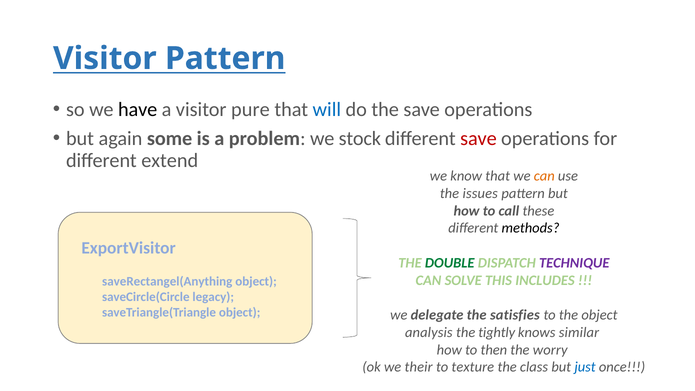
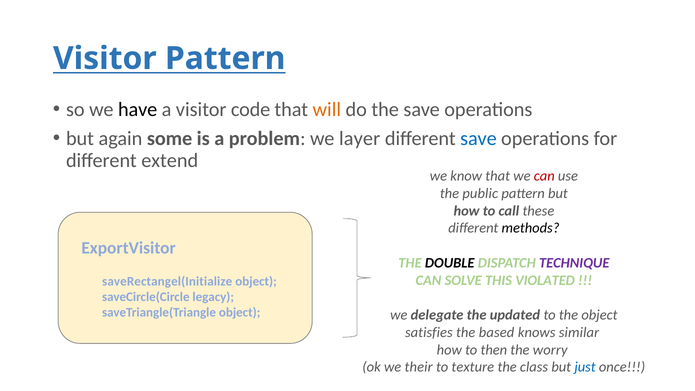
pure: pure -> code
will colour: blue -> orange
stock: stock -> layer
save at (478, 138) colour: red -> blue
can at (544, 176) colour: orange -> red
issues: issues -> public
DOUBLE colour: green -> black
INCLUDES: INCLUDES -> VIOLATED
saveRectangel(Anything: saveRectangel(Anything -> saveRectangel(Initialize
satisfies: satisfies -> updated
analysis: analysis -> satisfies
tightly: tightly -> based
